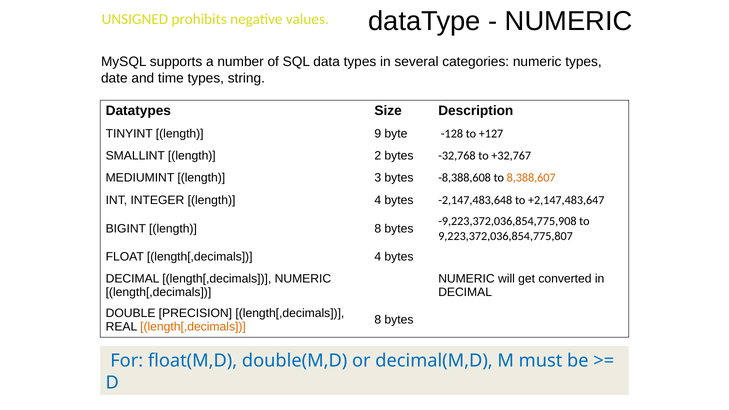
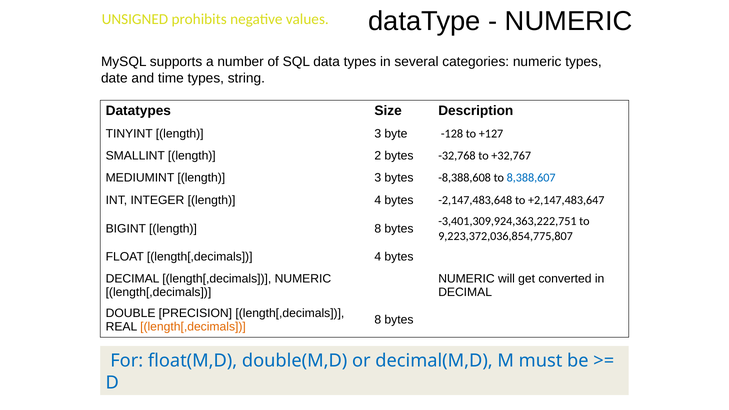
TINYINT length 9: 9 -> 3
8,388,607 colour: orange -> blue
-9,223,372,036,854,775,908: -9,223,372,036,854,775,908 -> -3,401,309,924,363,222,751
